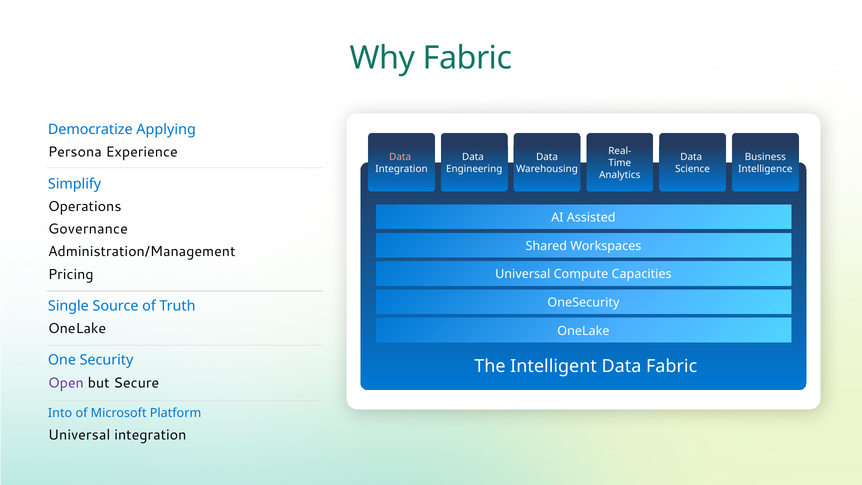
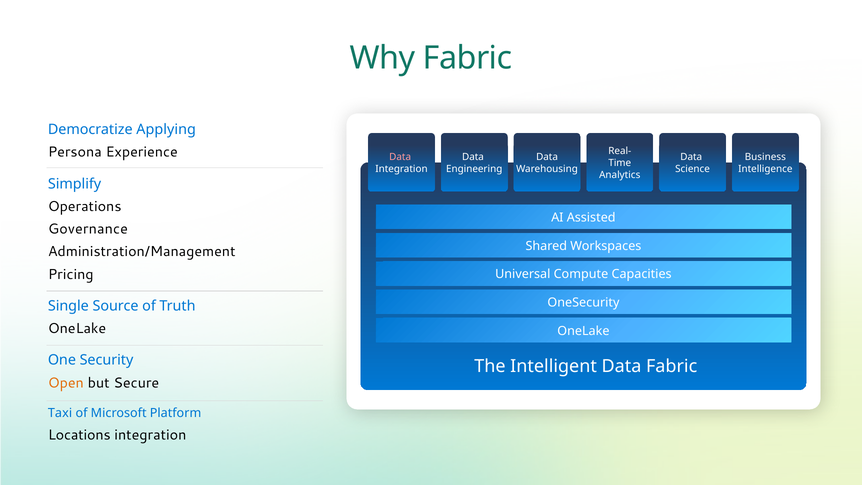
Open colour: purple -> orange
Into: Into -> Taxi
Universal at (79, 435): Universal -> Locations
